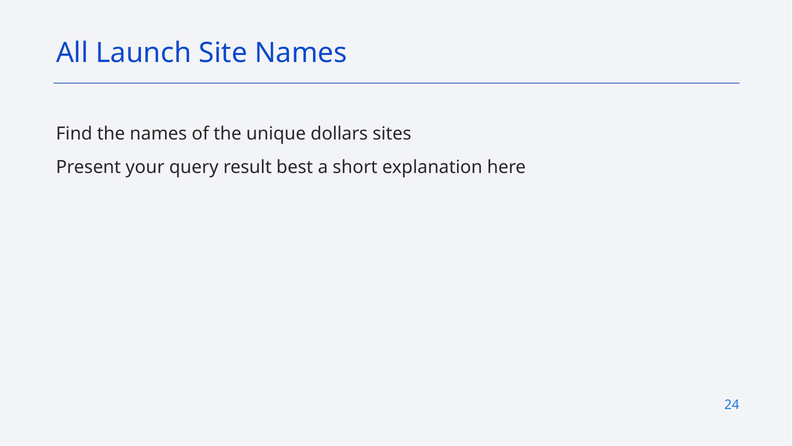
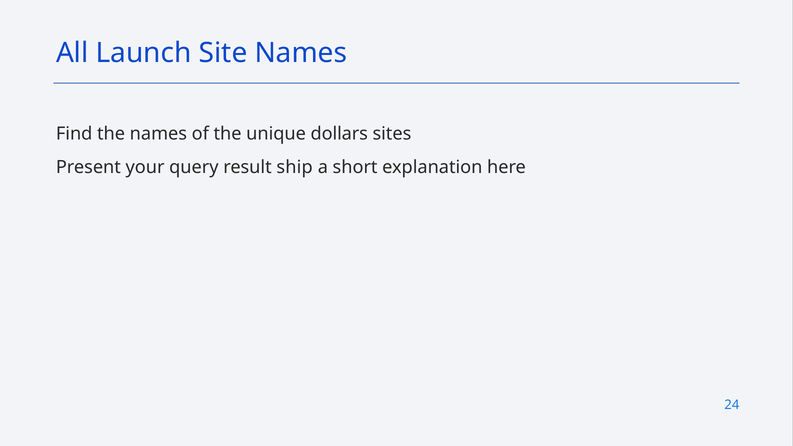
best: best -> ship
